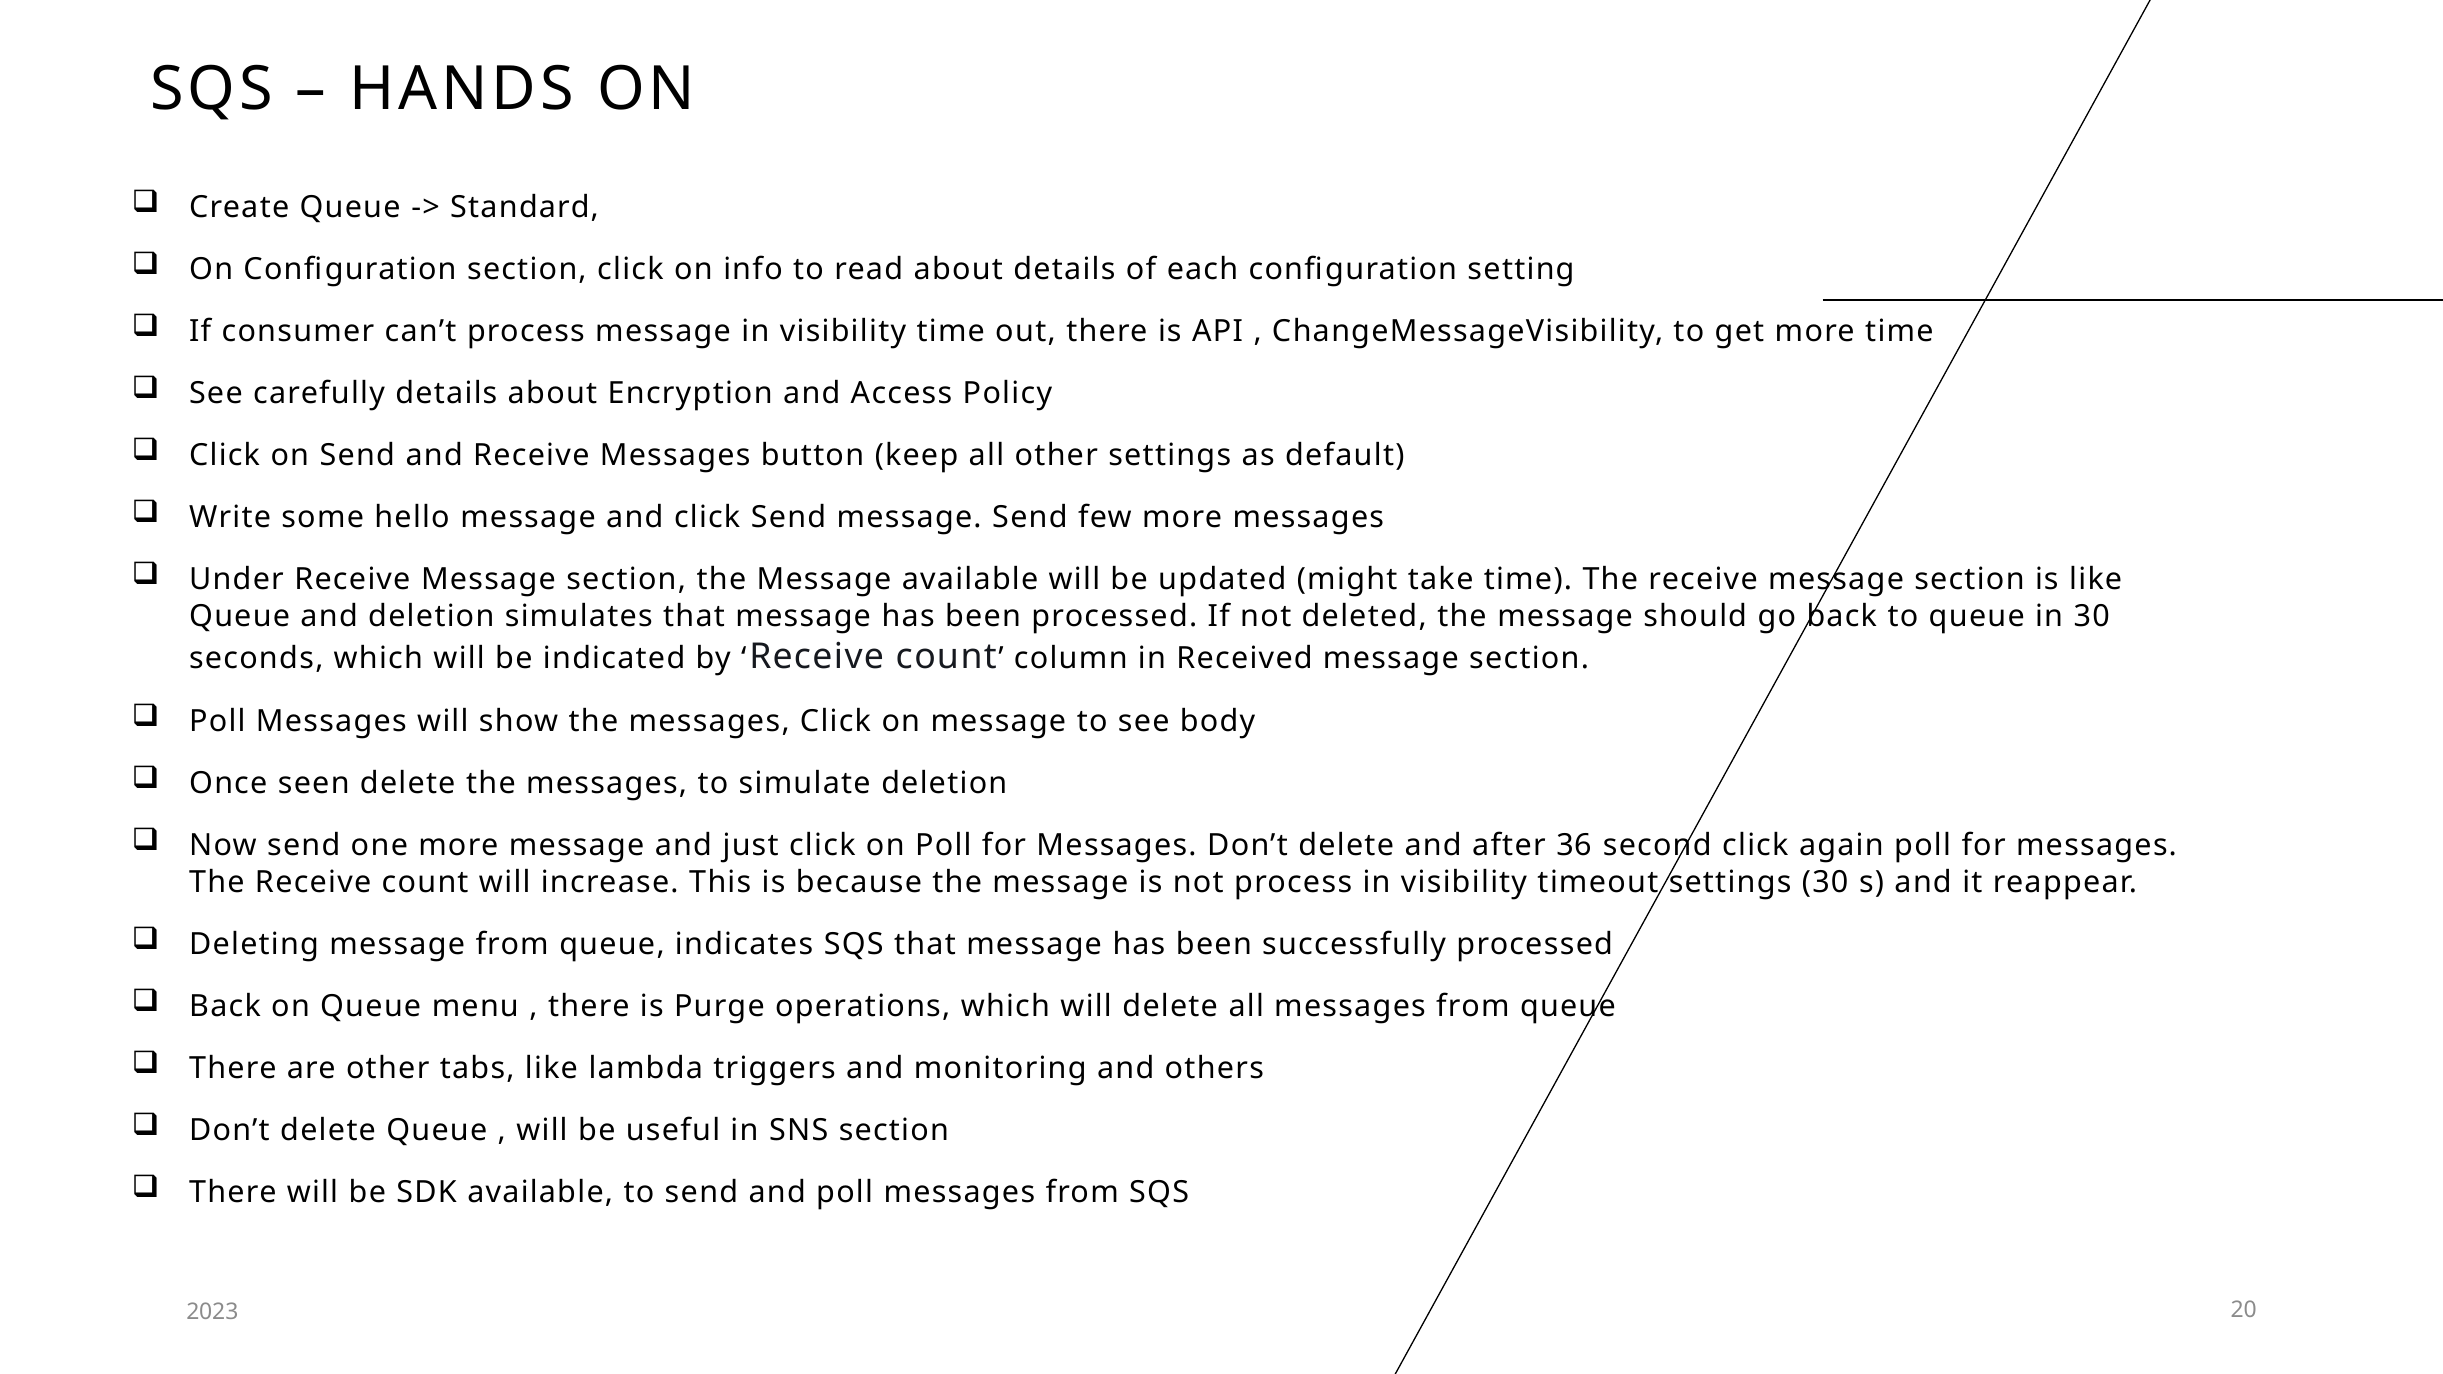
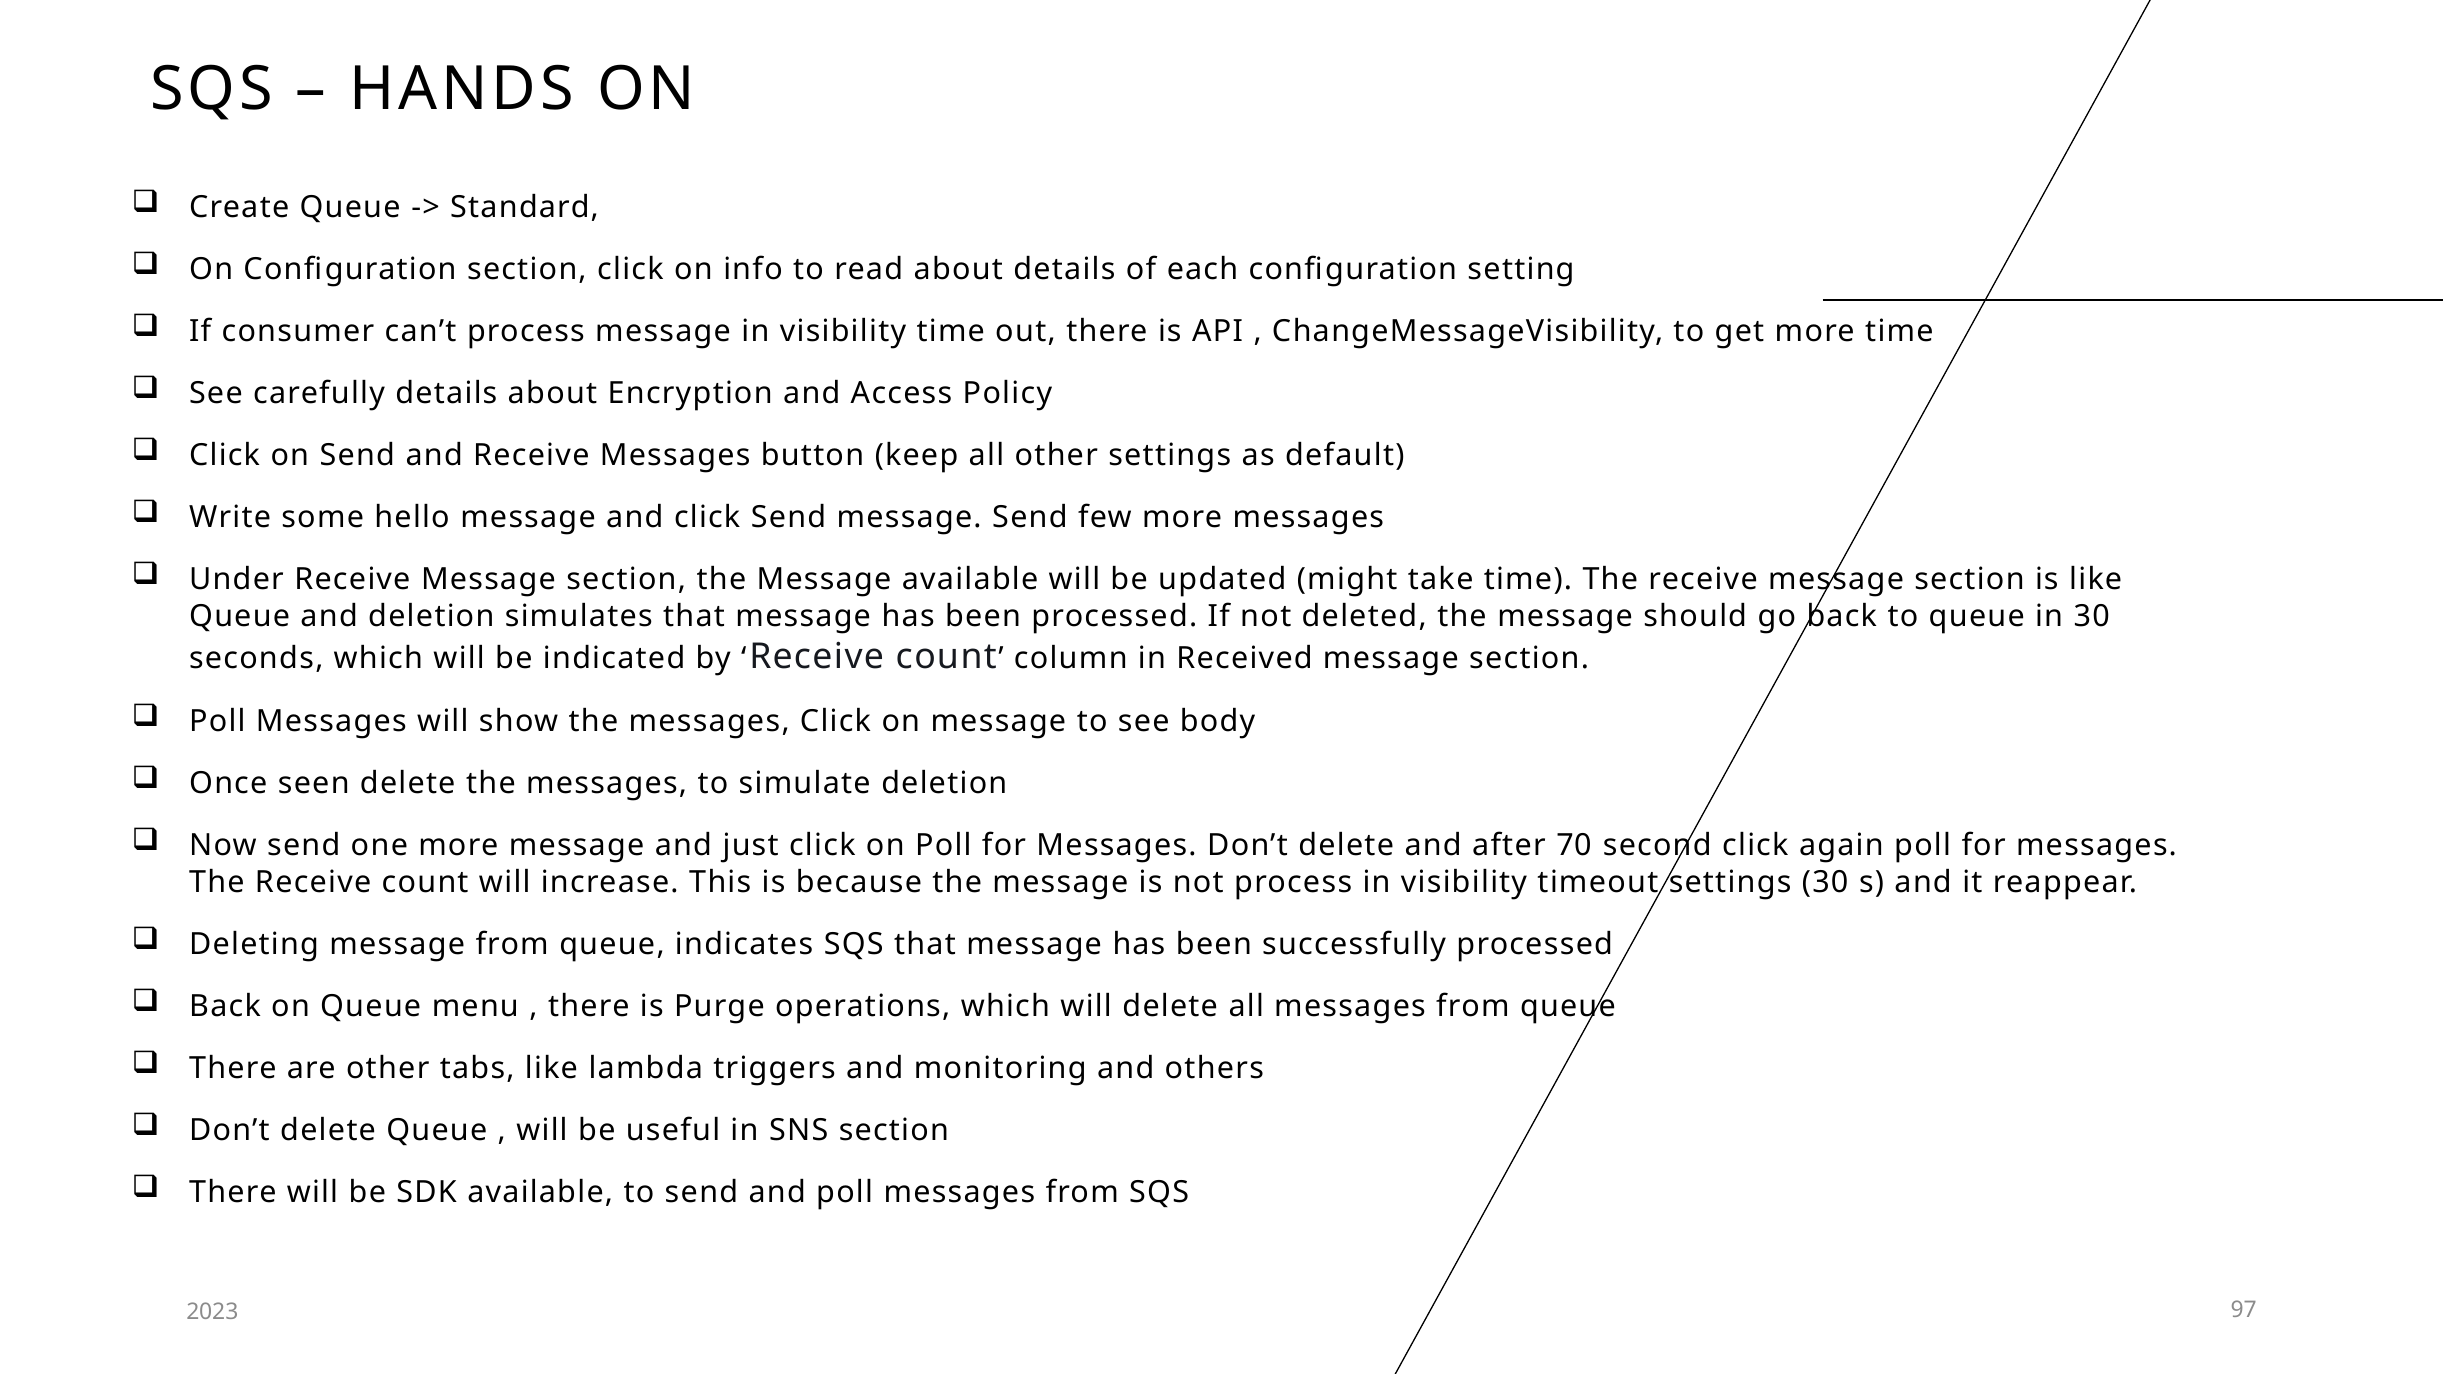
36: 36 -> 70
20: 20 -> 97
